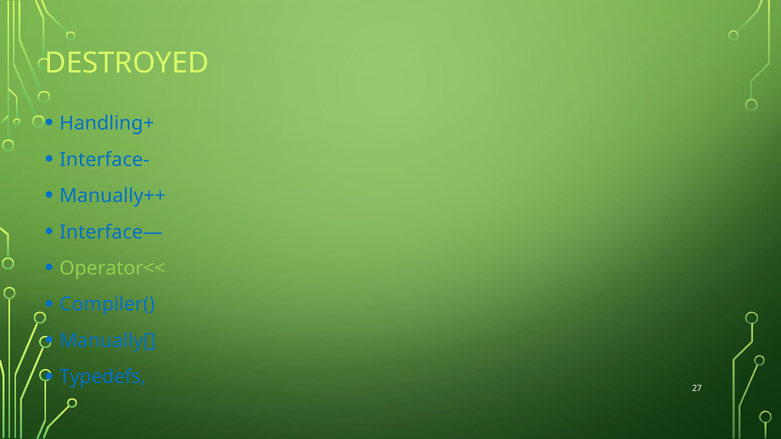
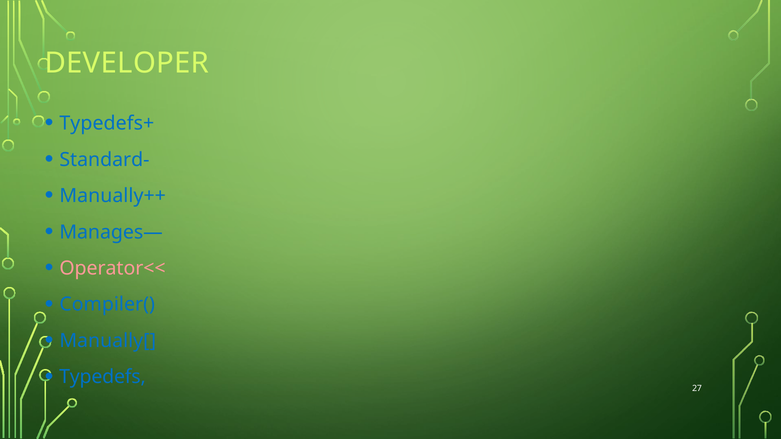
DESTROYED: DESTROYED -> DEVELOPER
Handling+: Handling+ -> Typedefs+
Interface-: Interface- -> Standard-
Interface—: Interface— -> Manages—
Operator<< colour: light green -> pink
